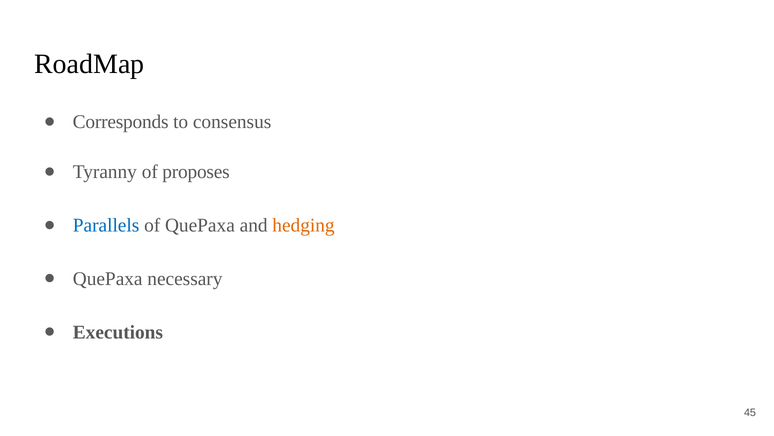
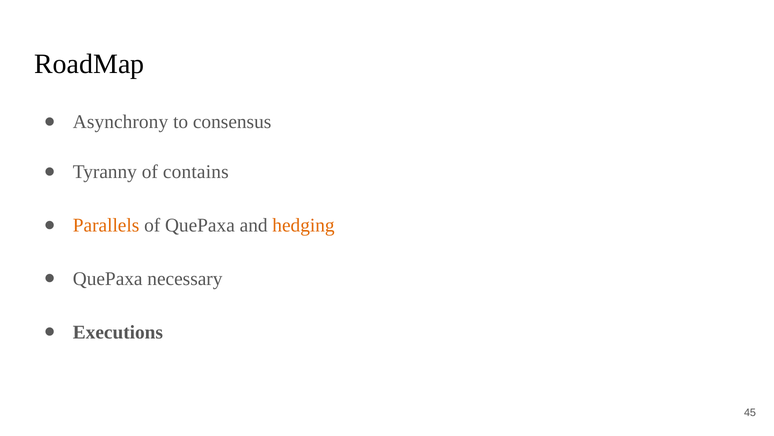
Corresponds: Corresponds -> Asynchrony
proposes: proposes -> contains
Parallels colour: blue -> orange
